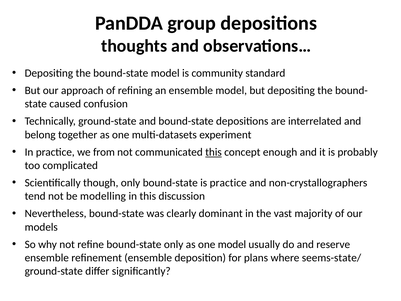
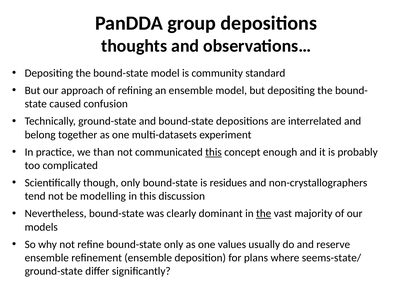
from: from -> than
is practice: practice -> residues
the at (264, 213) underline: none -> present
one model: model -> values
